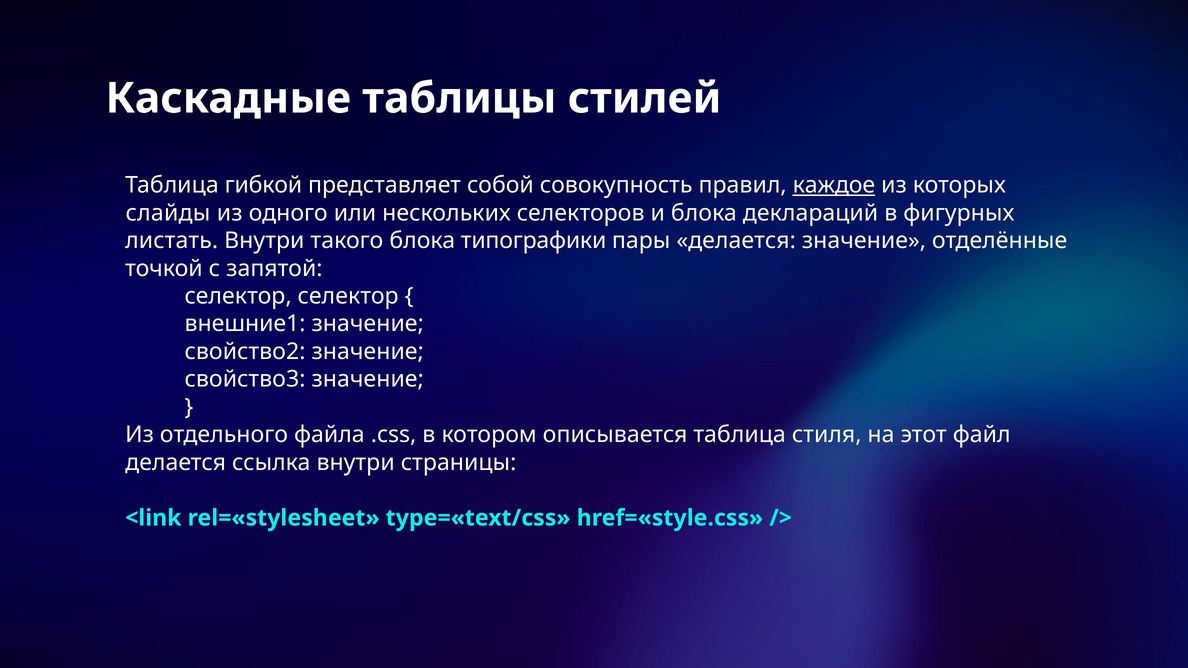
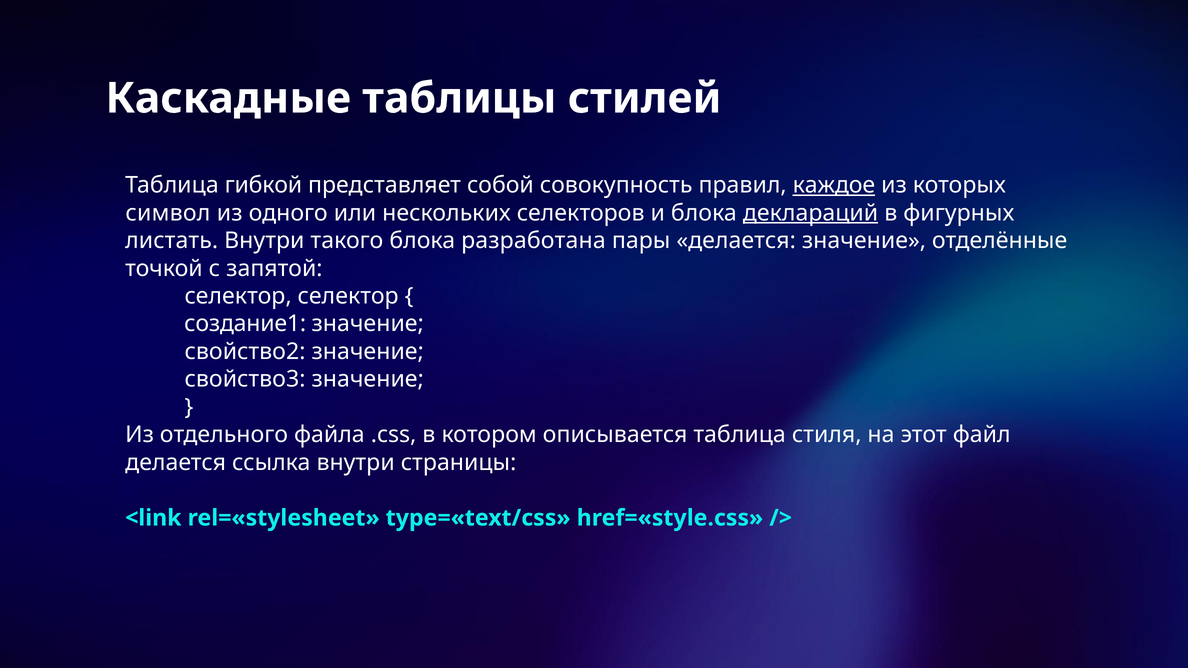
слайды: слайды -> символ
деклараций underline: none -> present
типографики: типографики -> разработана
внешние1: внешние1 -> создание1
